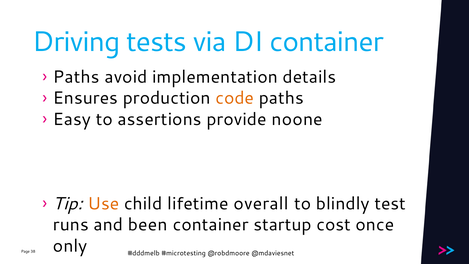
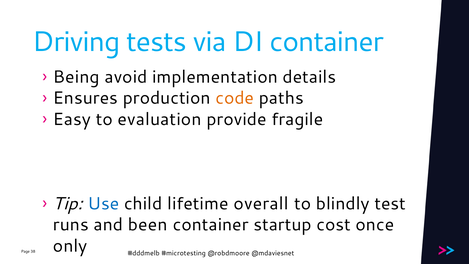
Paths at (76, 77): Paths -> Being
assertions: assertions -> evaluation
noone: noone -> fragile
Use colour: orange -> blue
